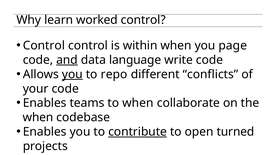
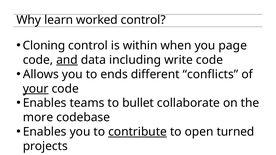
Control at (44, 46): Control -> Cloning
language: language -> including
you at (72, 74) underline: present -> none
repo: repo -> ends
your underline: none -> present
to when: when -> bullet
when at (38, 117): when -> more
